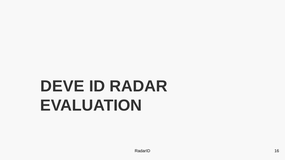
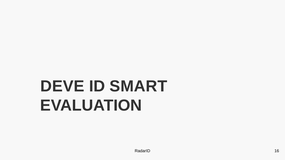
RADAR: RADAR -> SMART
